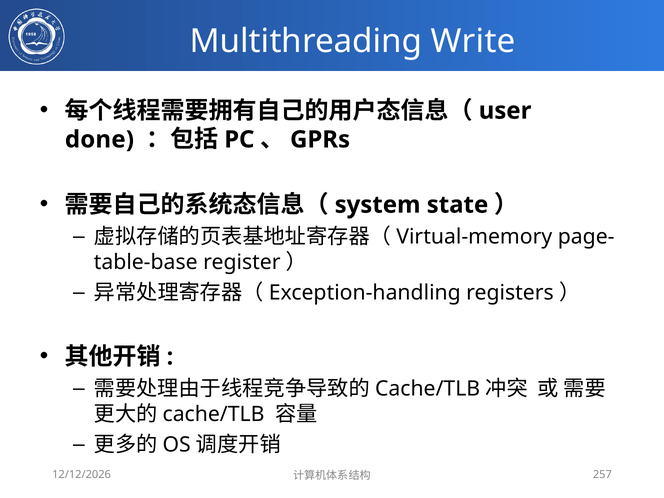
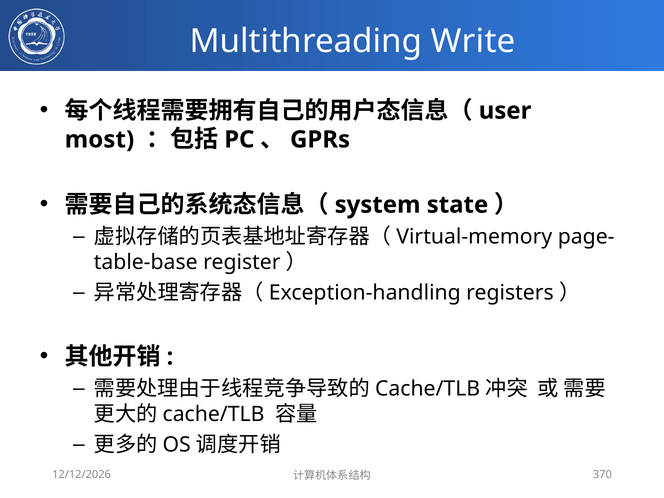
done: done -> most
257: 257 -> 370
